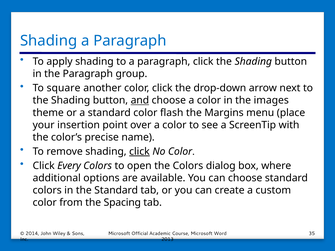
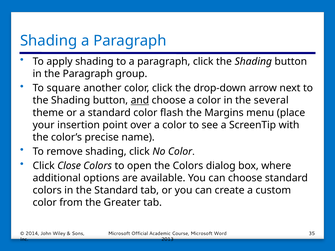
images: images -> several
click at (139, 152) underline: present -> none
Every: Every -> Close
Spacing: Spacing -> Greater
